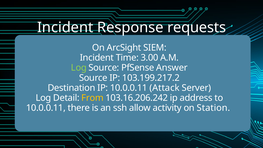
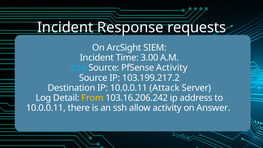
Log at (79, 68) colour: light green -> light blue
PfSense Answer: Answer -> Activity
Station: Station -> Answer
